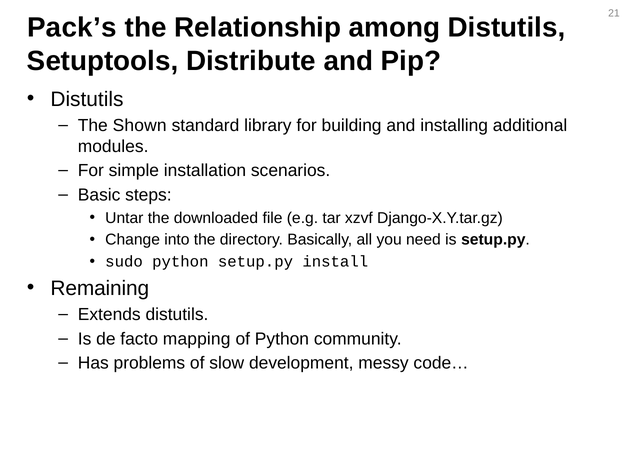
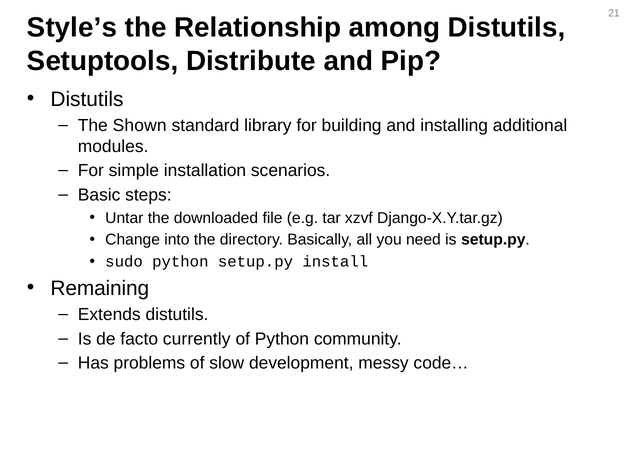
Pack’s: Pack’s -> Style’s
mapping: mapping -> currently
